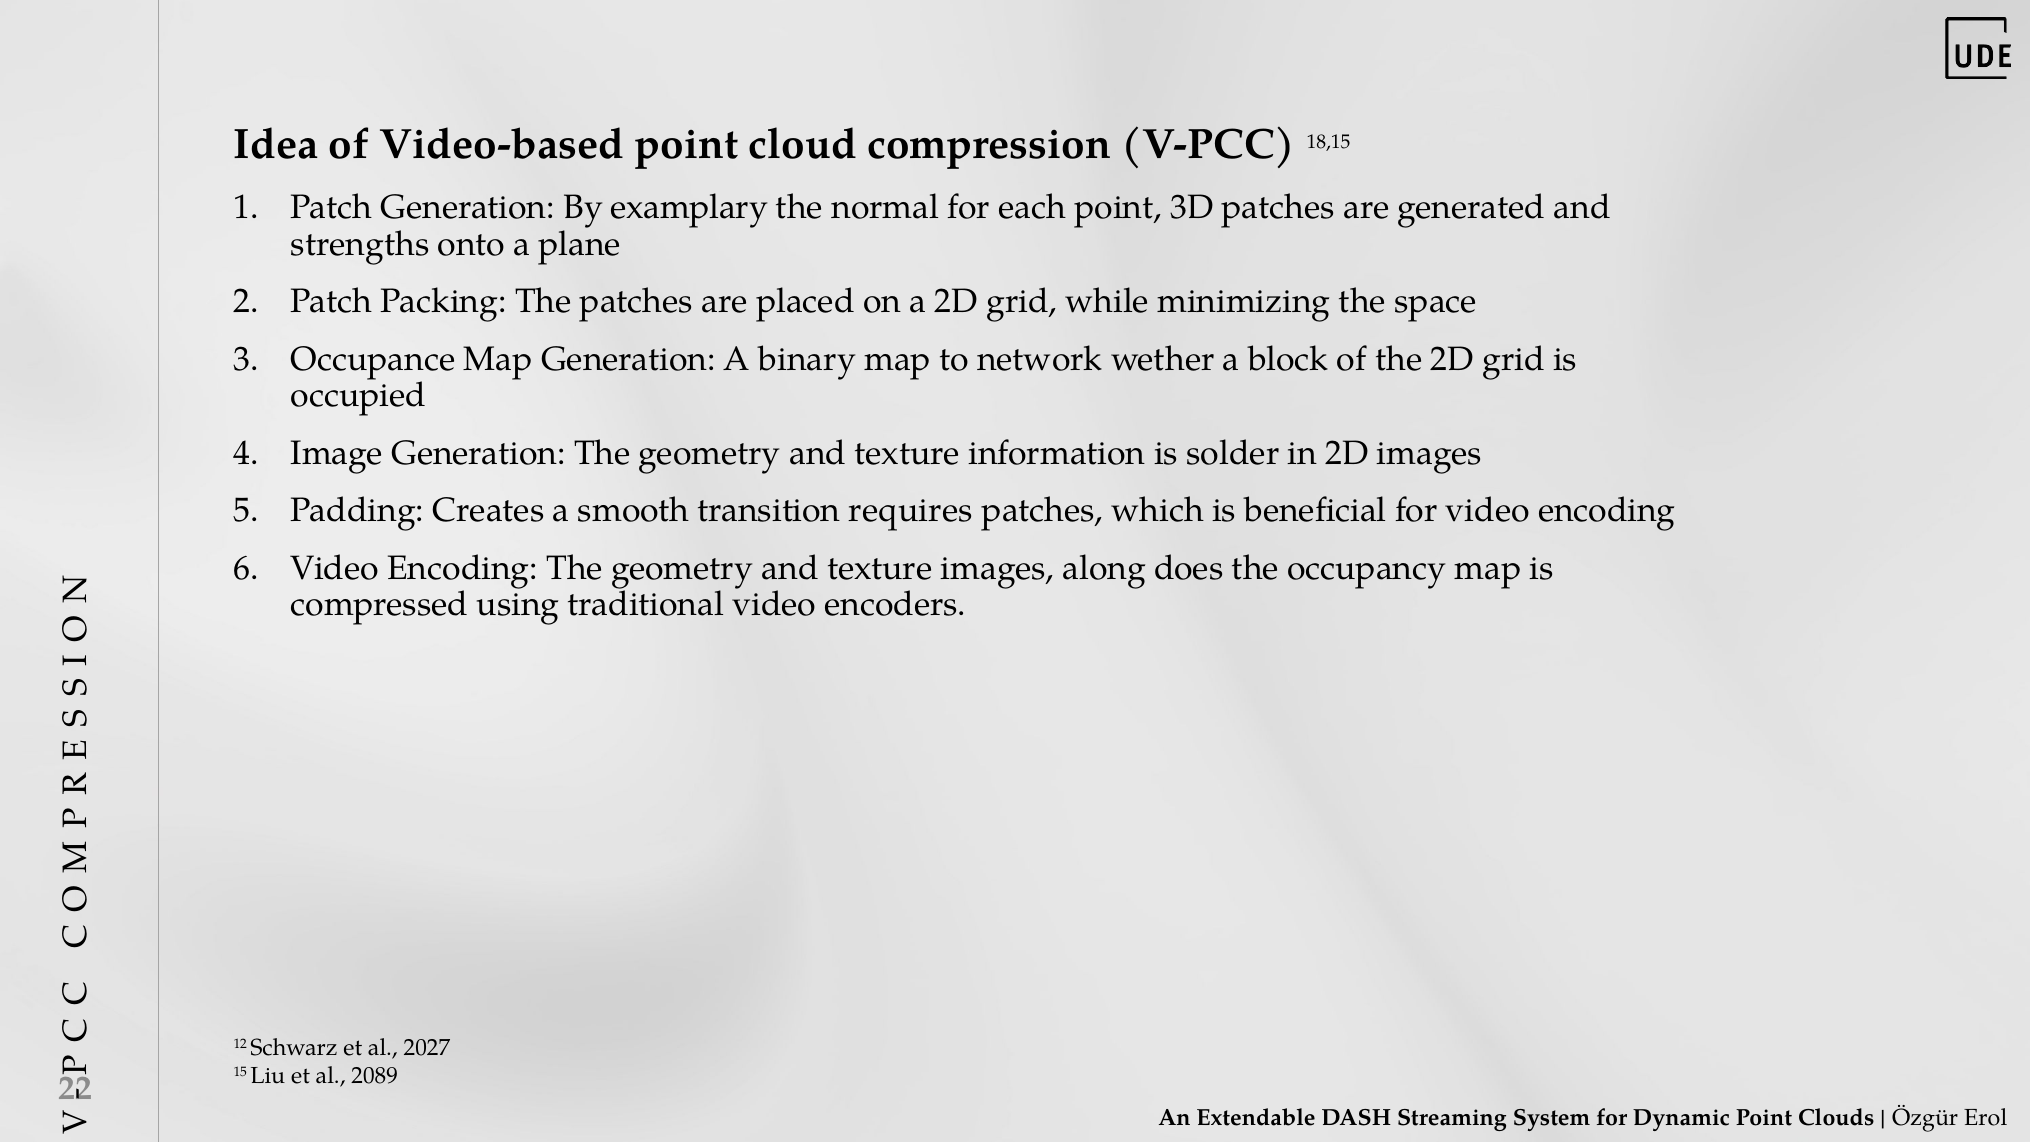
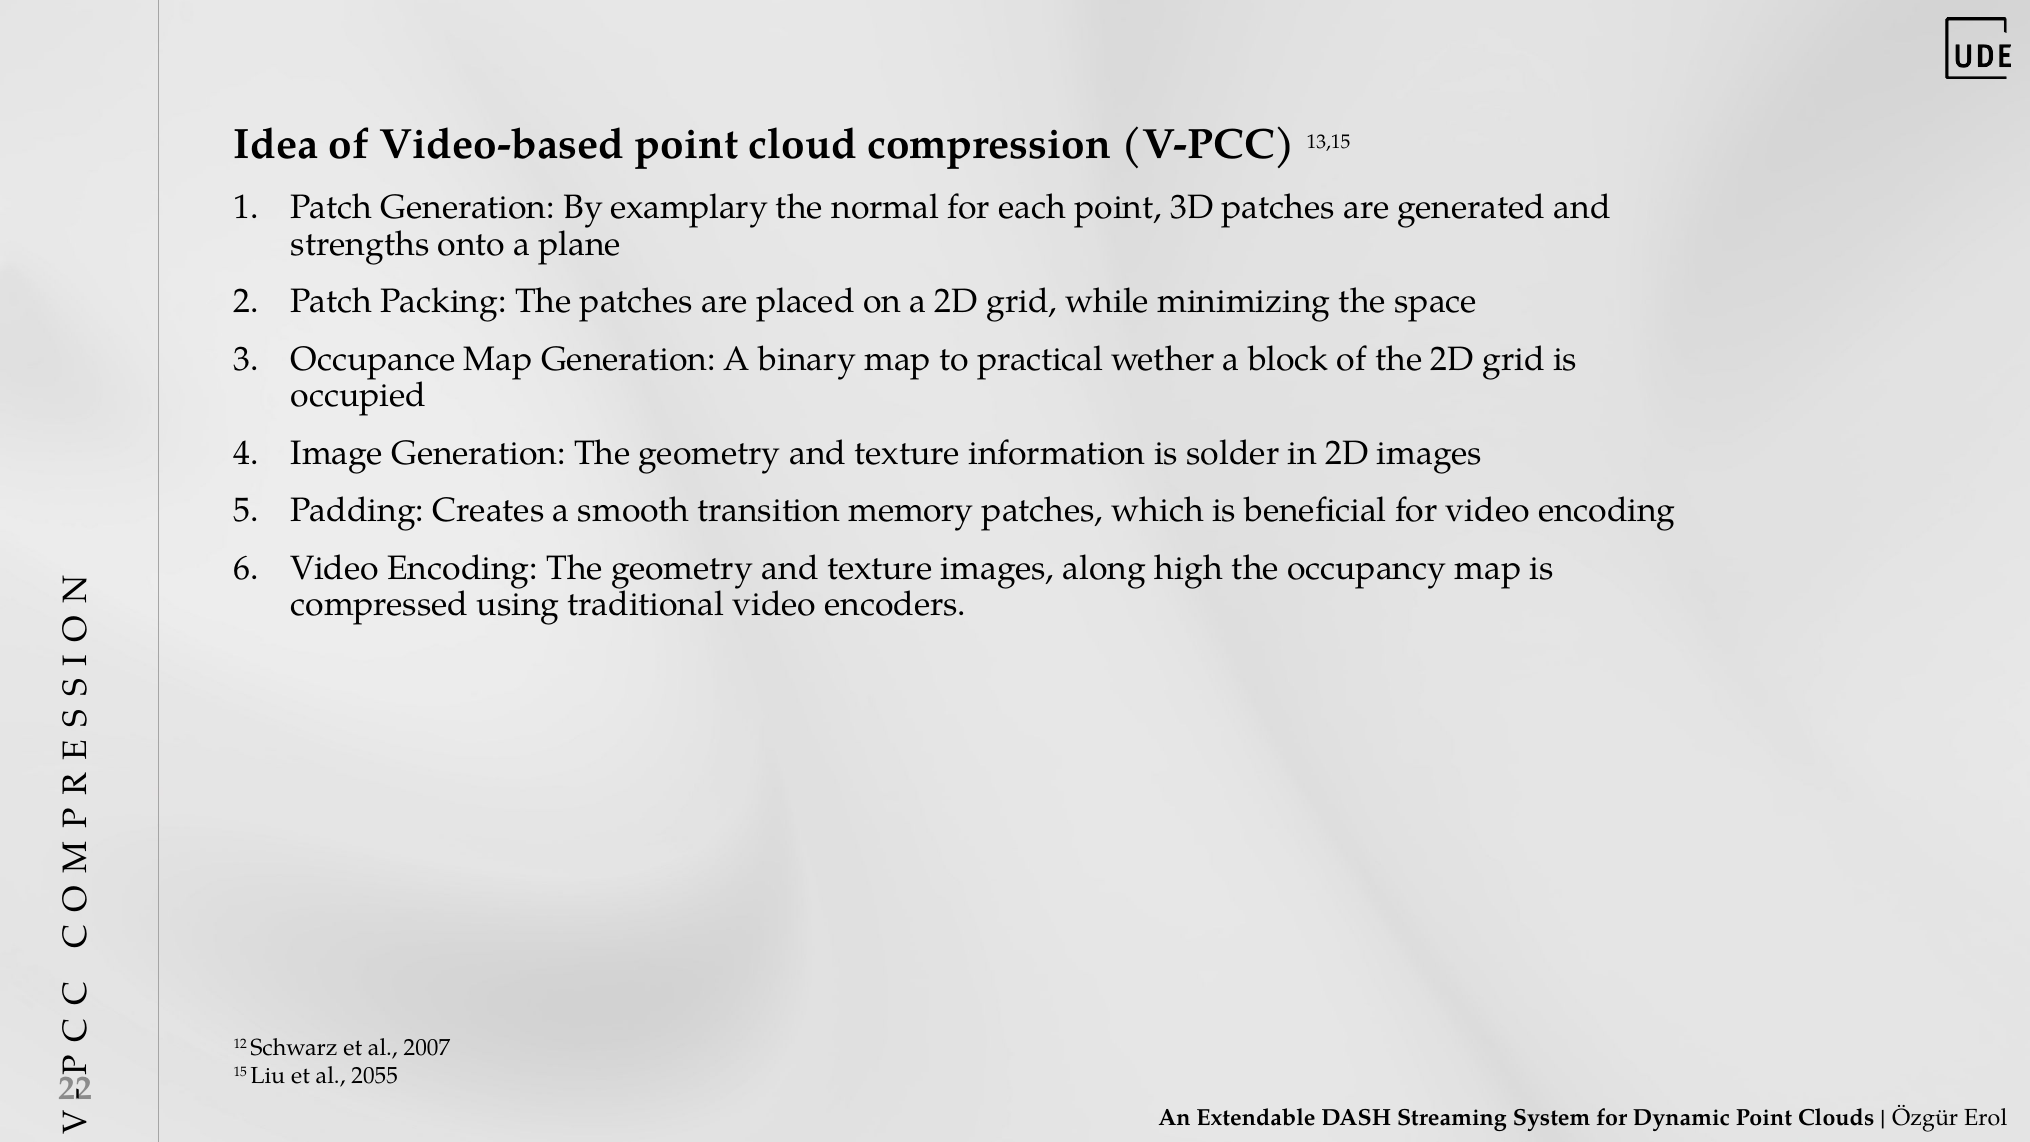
18,15: 18,15 -> 13,15
network: network -> practical
requires: requires -> memory
does: does -> high
2027: 2027 -> 2007
2089: 2089 -> 2055
